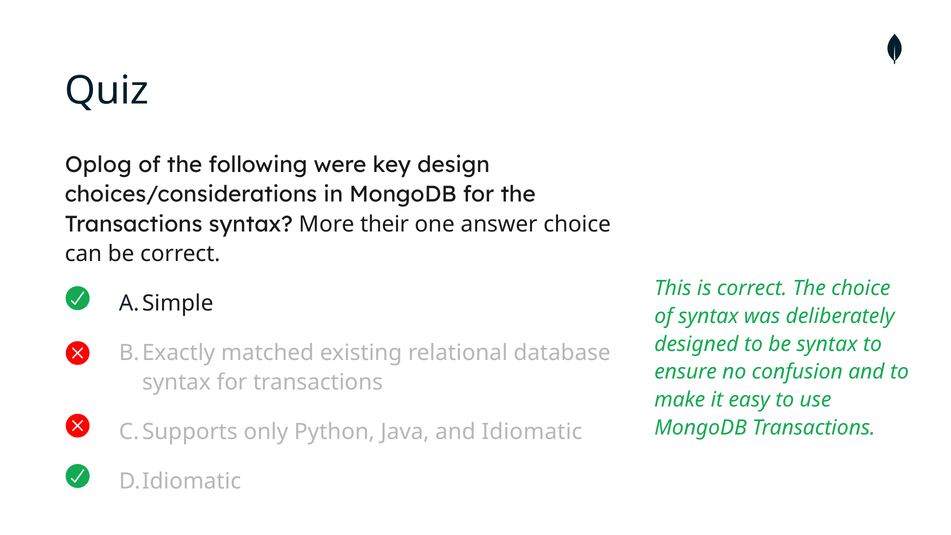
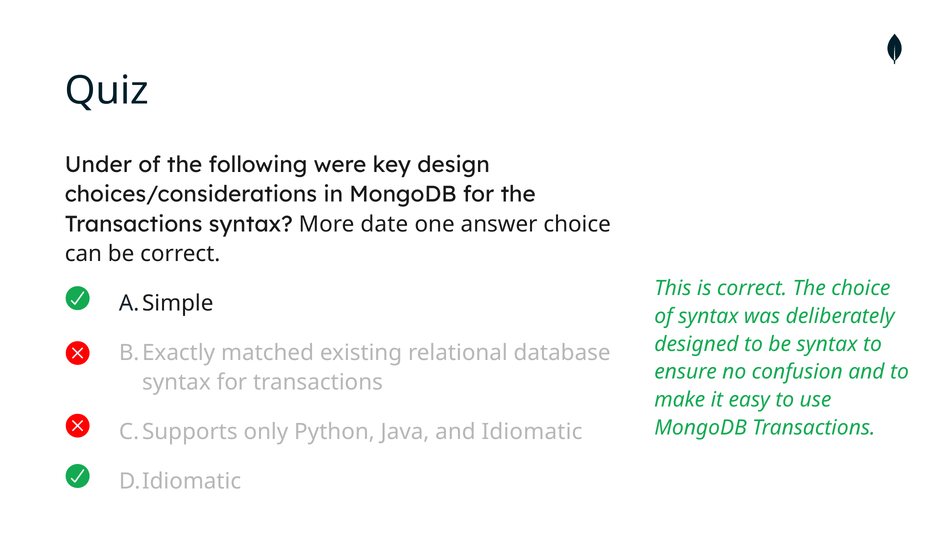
Oplog: Oplog -> Under
their: their -> date
